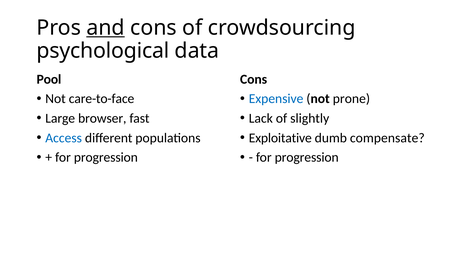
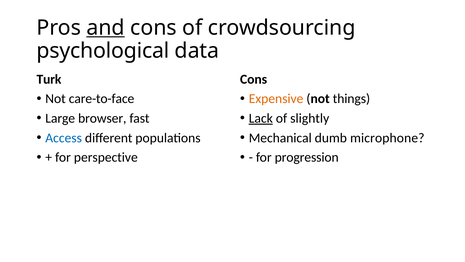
Pool: Pool -> Turk
Expensive colour: blue -> orange
prone: prone -> things
Lack underline: none -> present
Exploitative: Exploitative -> Mechanical
compensate: compensate -> microphone
progression at (106, 157): progression -> perspective
